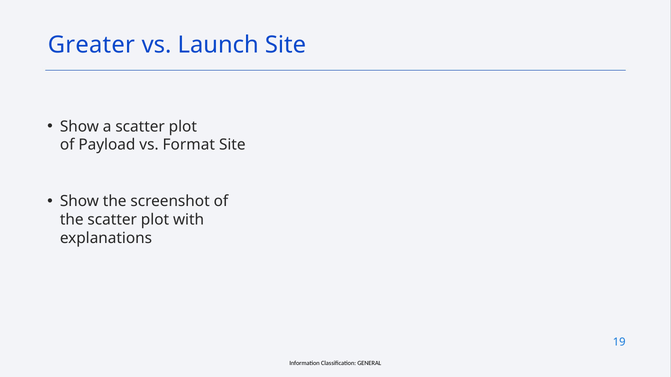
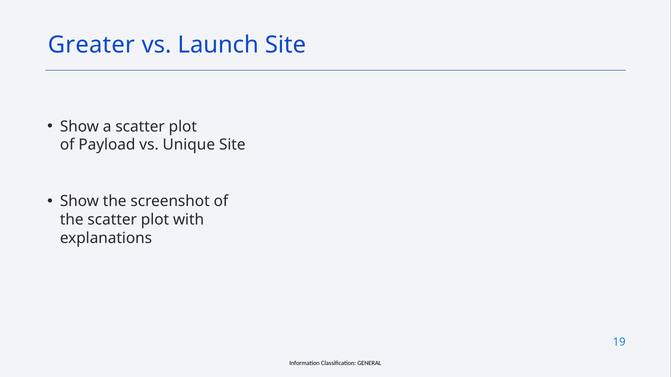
Format: Format -> Unique
